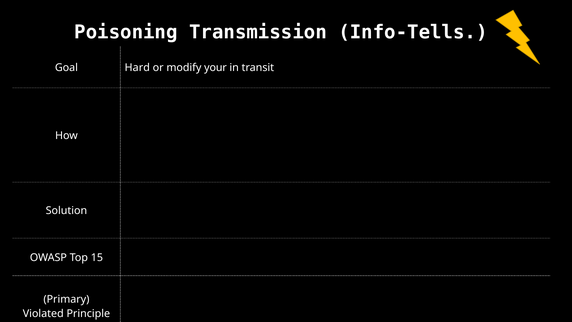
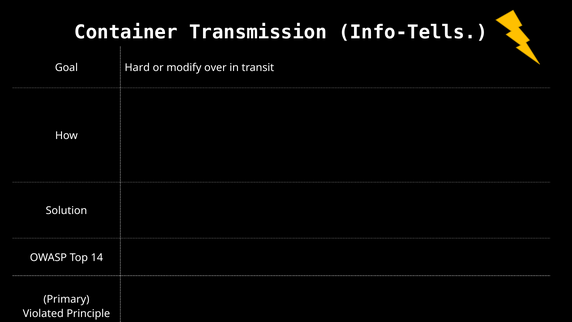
Poisoning: Poisoning -> Container
your: your -> over
15: 15 -> 14
